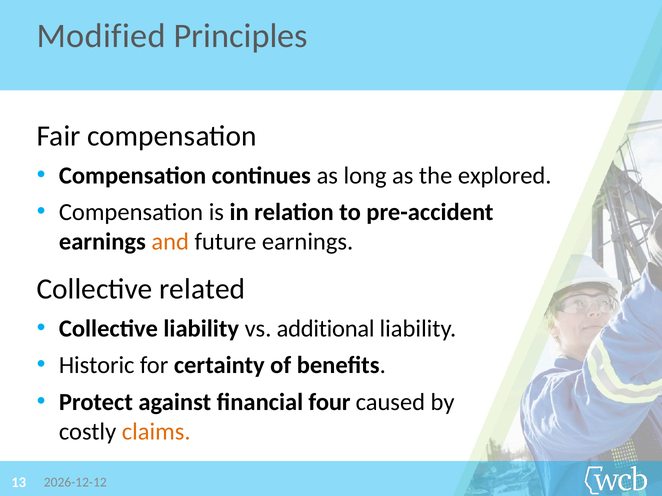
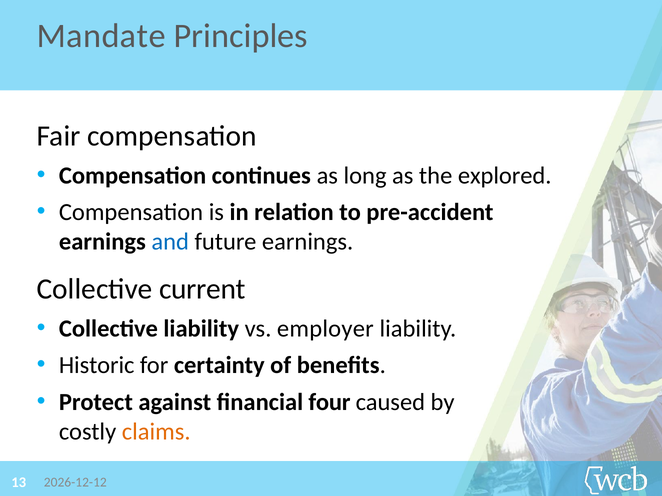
Modified: Modified -> Mandate
and colour: orange -> blue
related: related -> current
additional: additional -> employer
